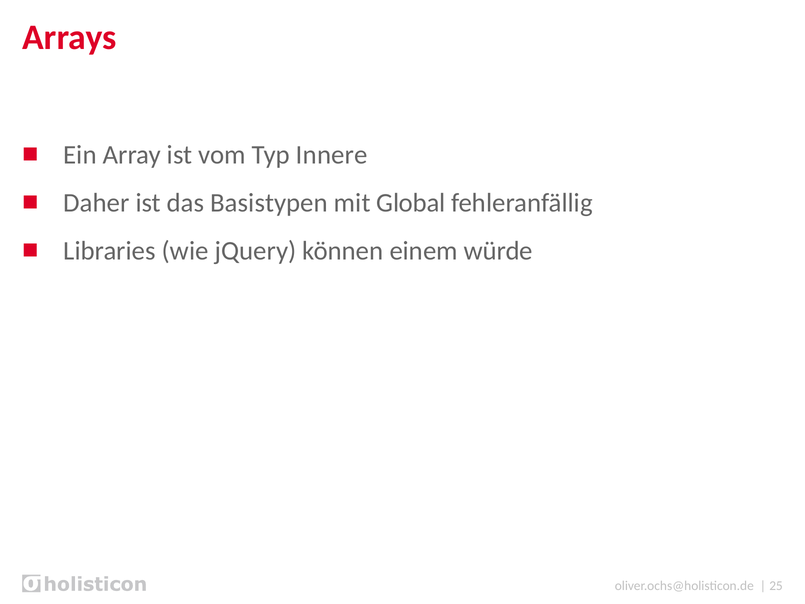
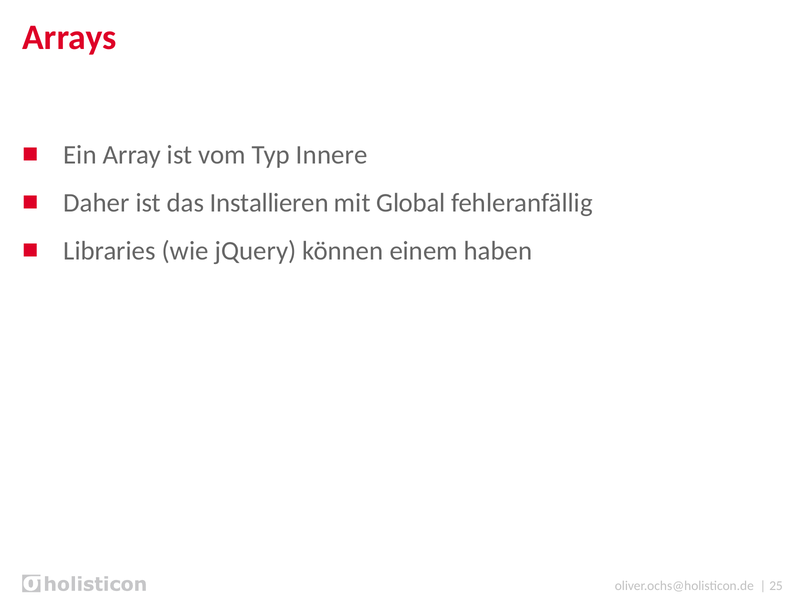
Basistypen: Basistypen -> Installieren
würde: würde -> haben
